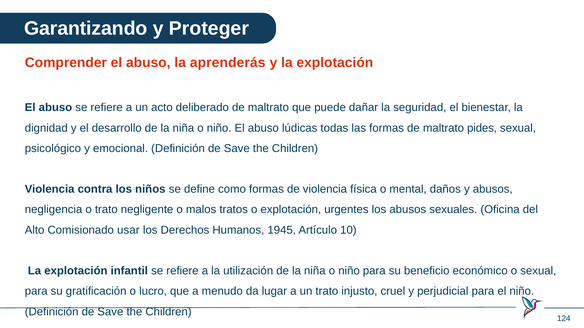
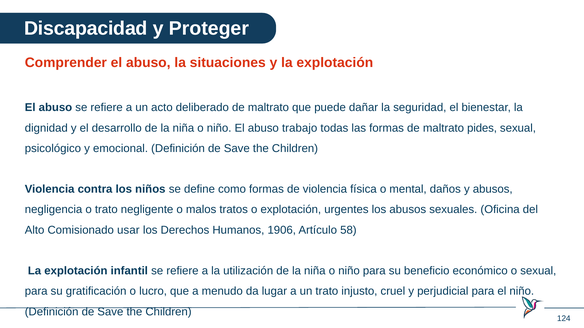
Garantizando: Garantizando -> Discapacidad
aprenderás: aprenderás -> situaciones
lúdicas: lúdicas -> trabajo
1945: 1945 -> 1906
10: 10 -> 58
